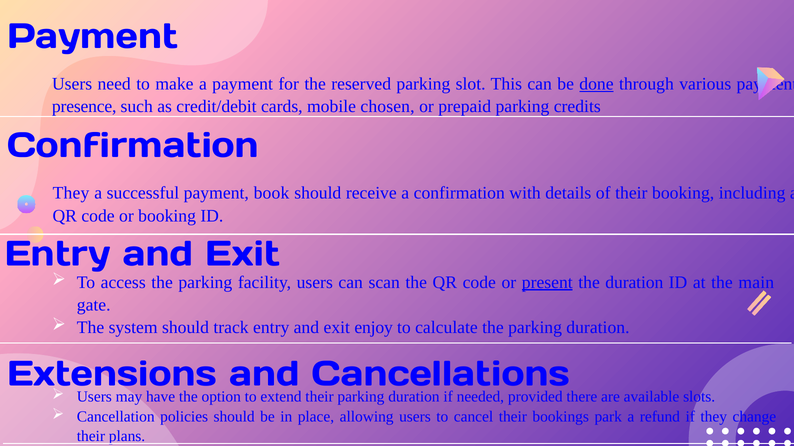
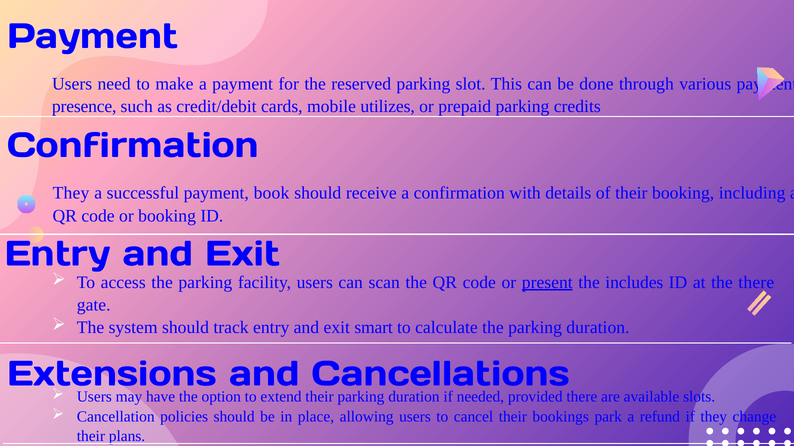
done underline: present -> none
chosen: chosen -> utilizes
the duration: duration -> includes
the main: main -> there
enjoy: enjoy -> smart
